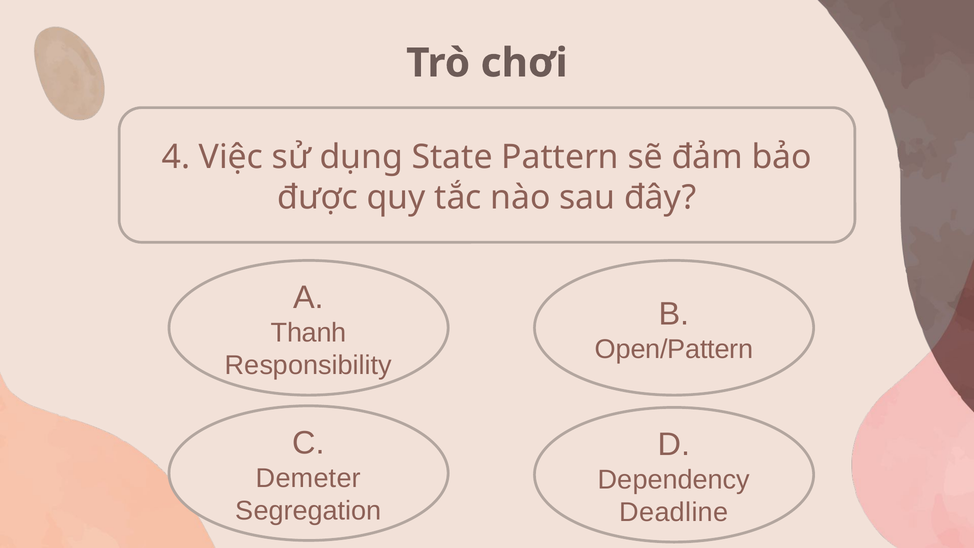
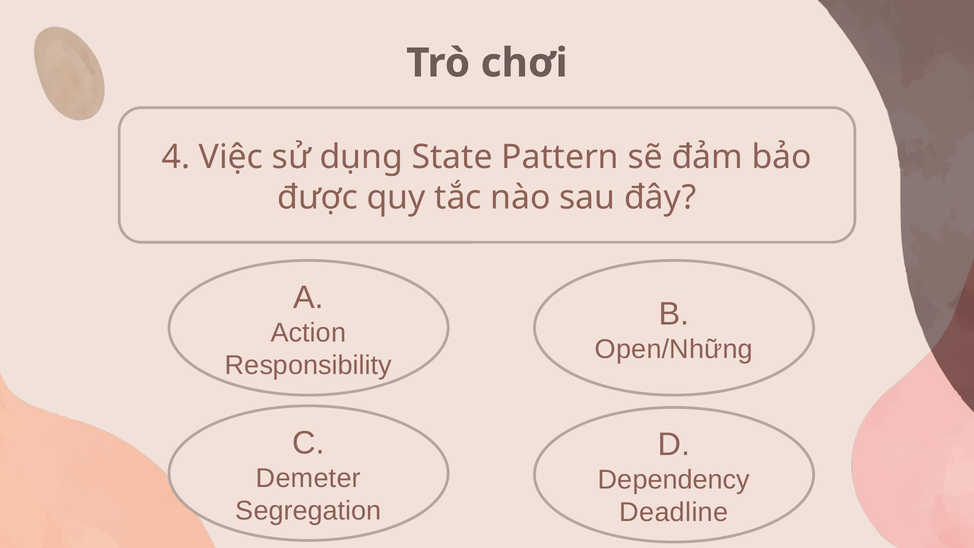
Thanh: Thanh -> Action
Open/Pattern: Open/Pattern -> Open/Những
